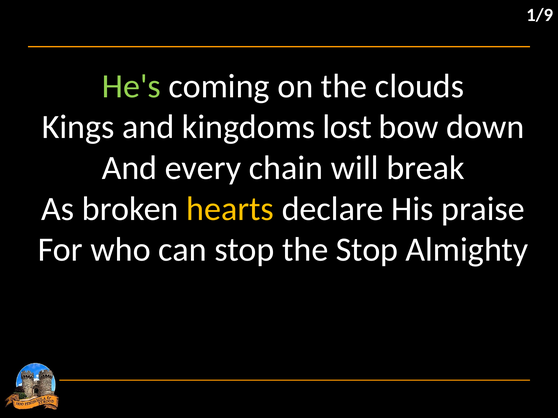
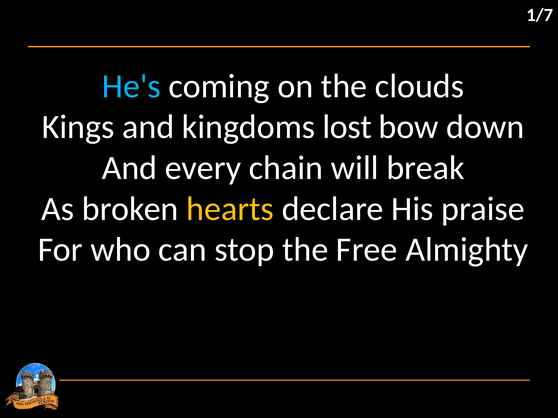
1/9: 1/9 -> 1/7
He's colour: light green -> light blue
the Stop: Stop -> Free
